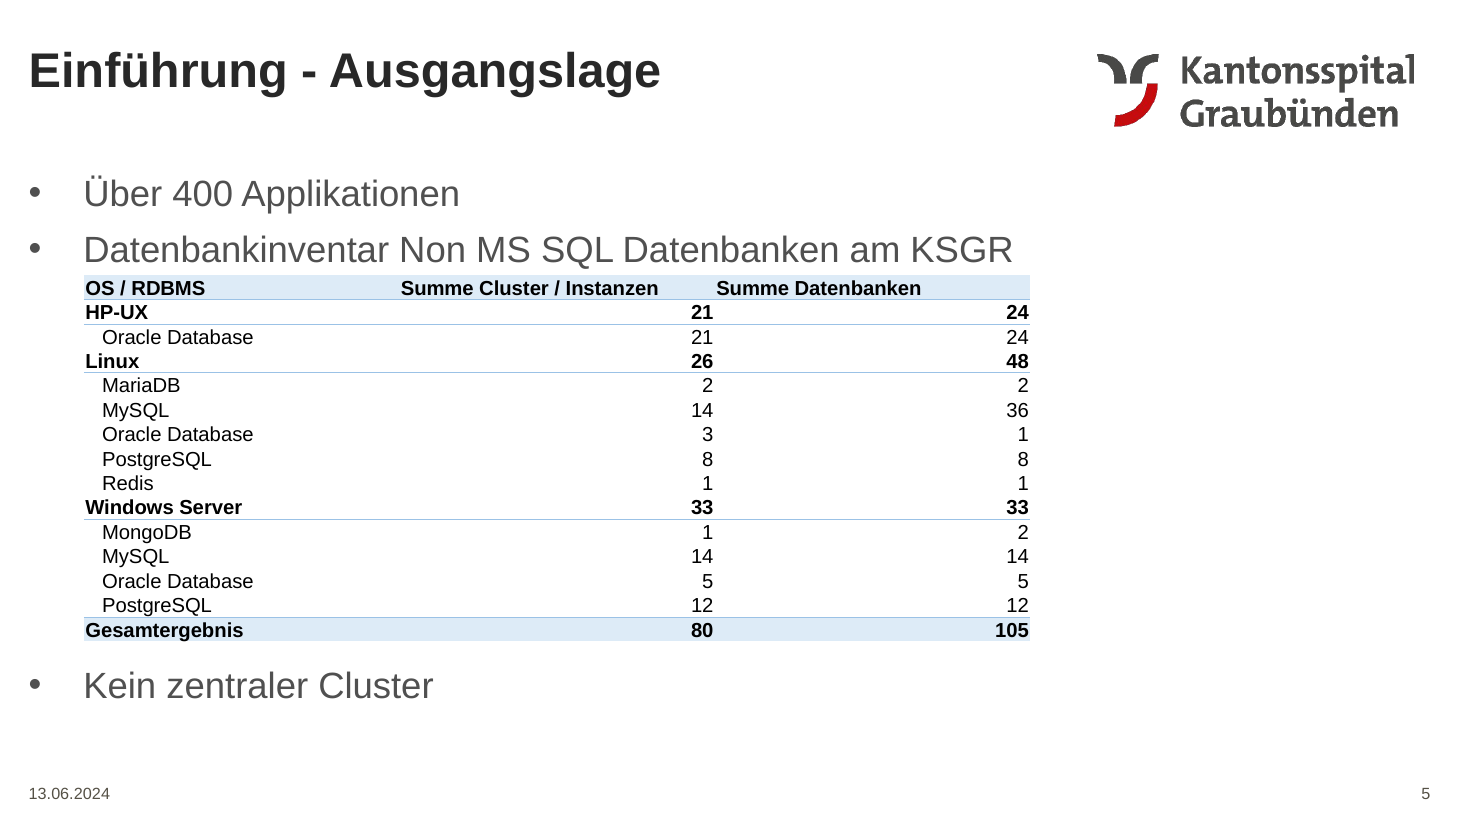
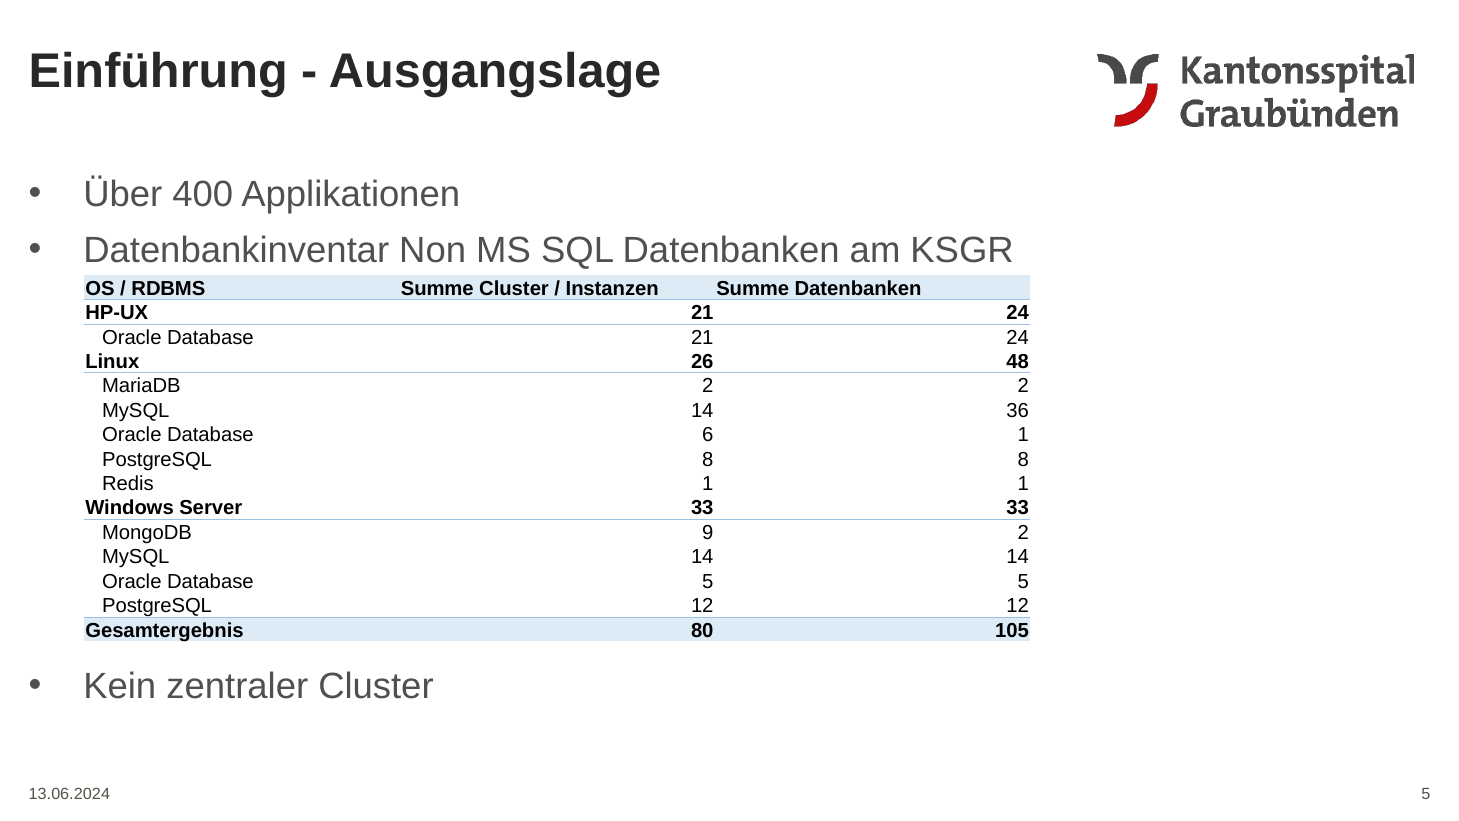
3: 3 -> 6
MongoDB 1: 1 -> 9
